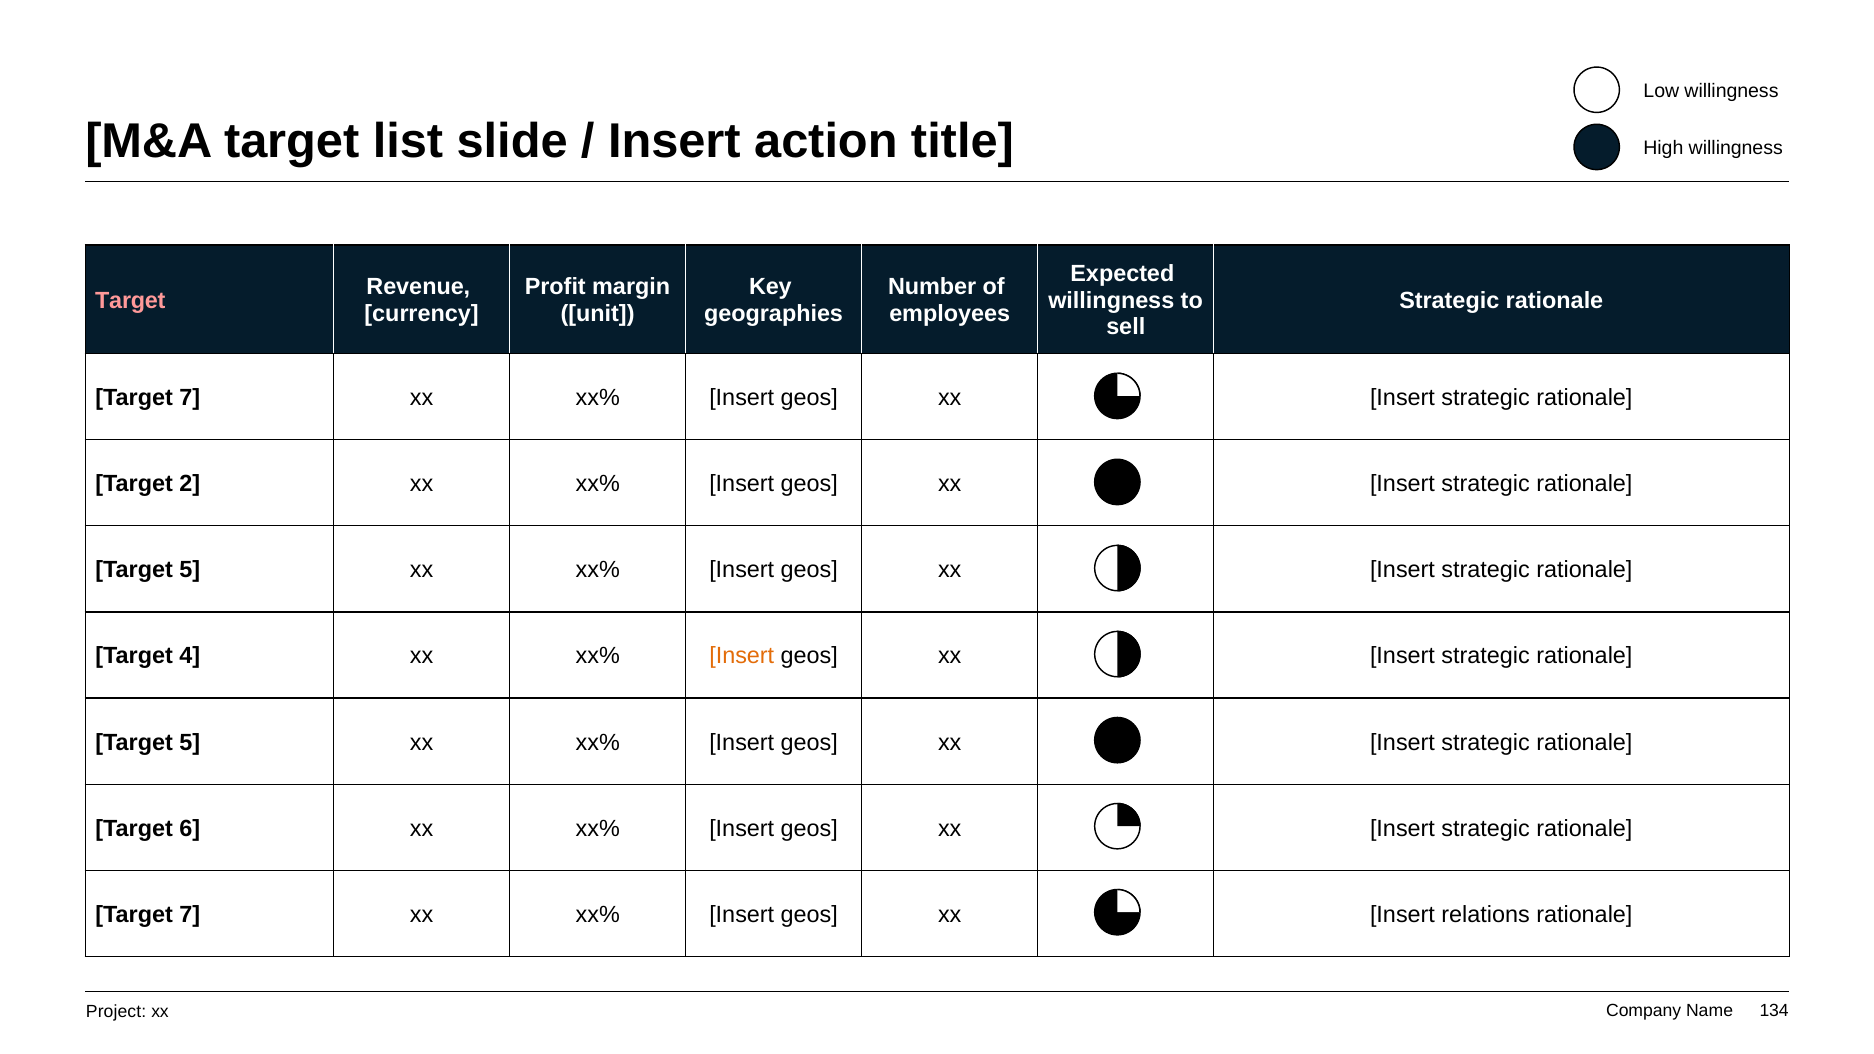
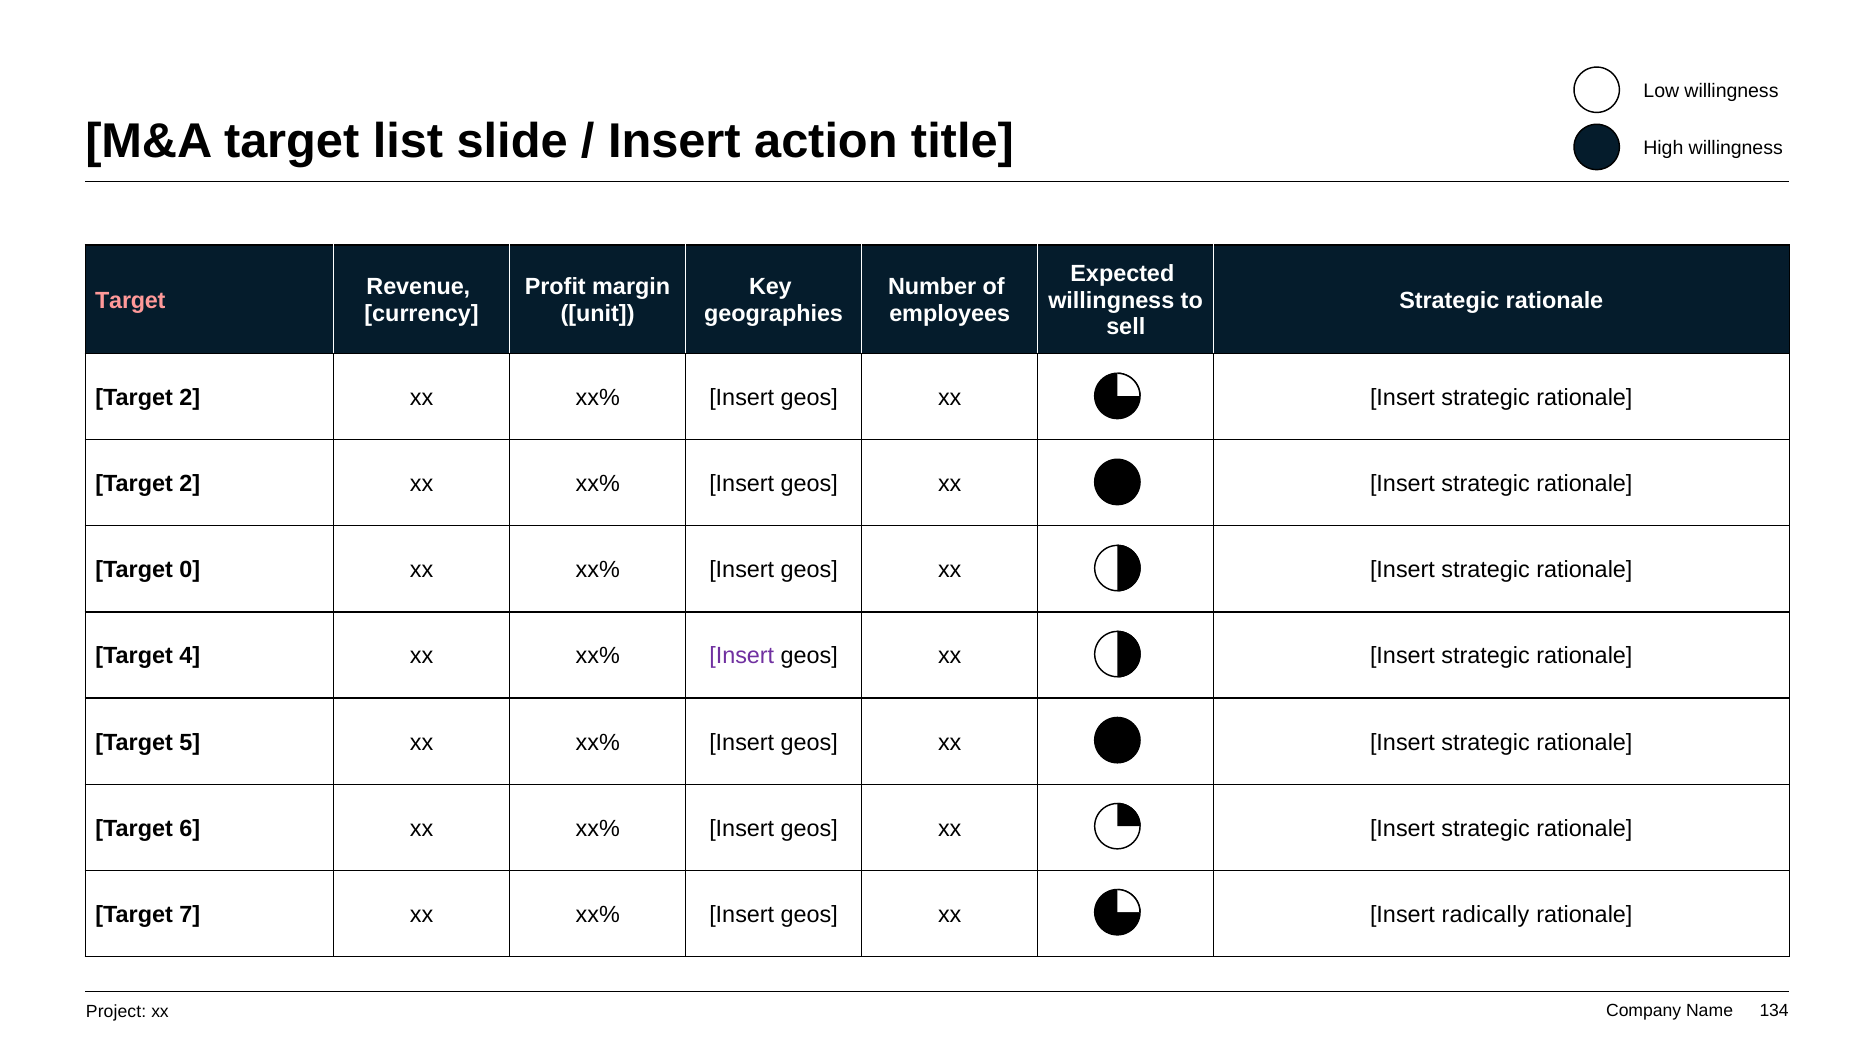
7 at (190, 398): 7 -> 2
5 at (190, 570): 5 -> 0
Insert at (742, 656) colour: orange -> purple
relations: relations -> radically
